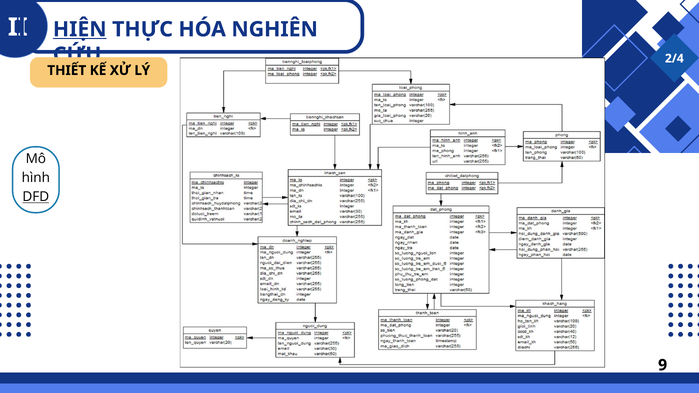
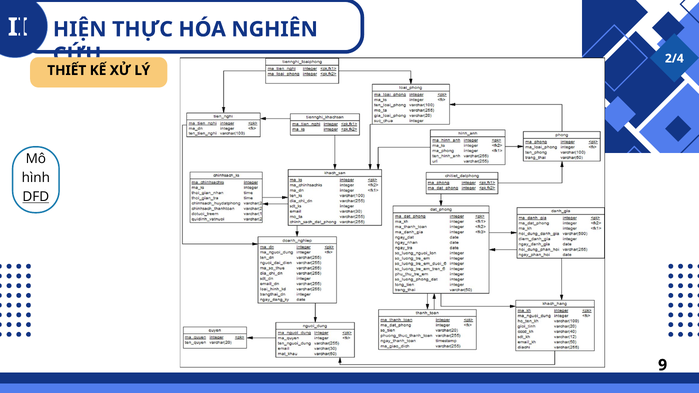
HIỆN underline: present -> none
